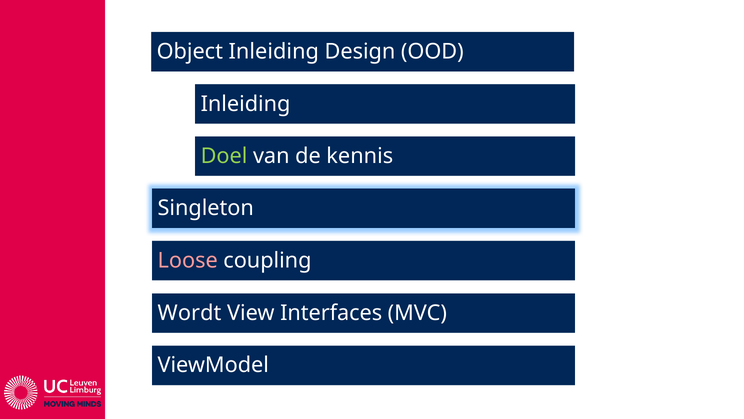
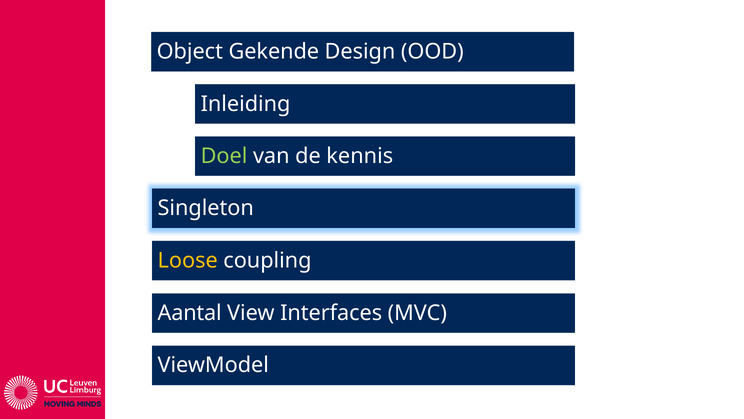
Object Inleiding: Inleiding -> Gekende
Loose colour: pink -> yellow
Wordt: Wordt -> Aantal
